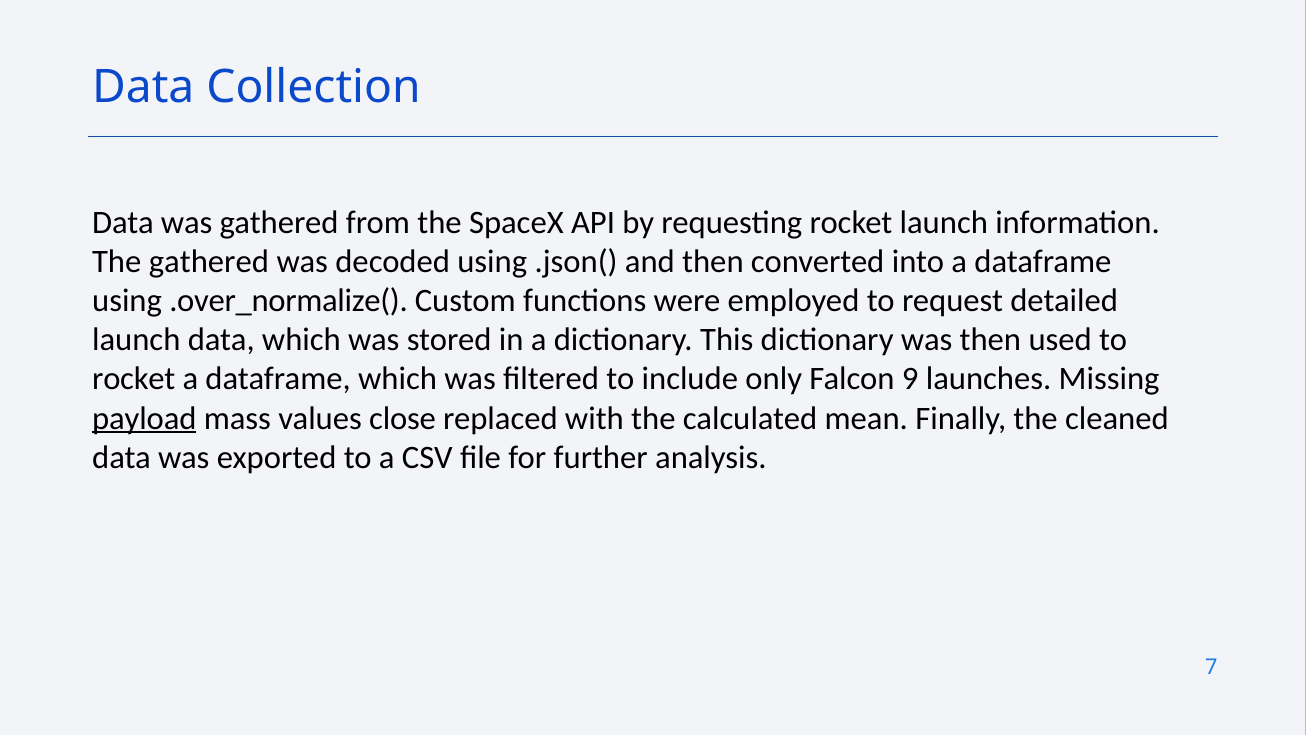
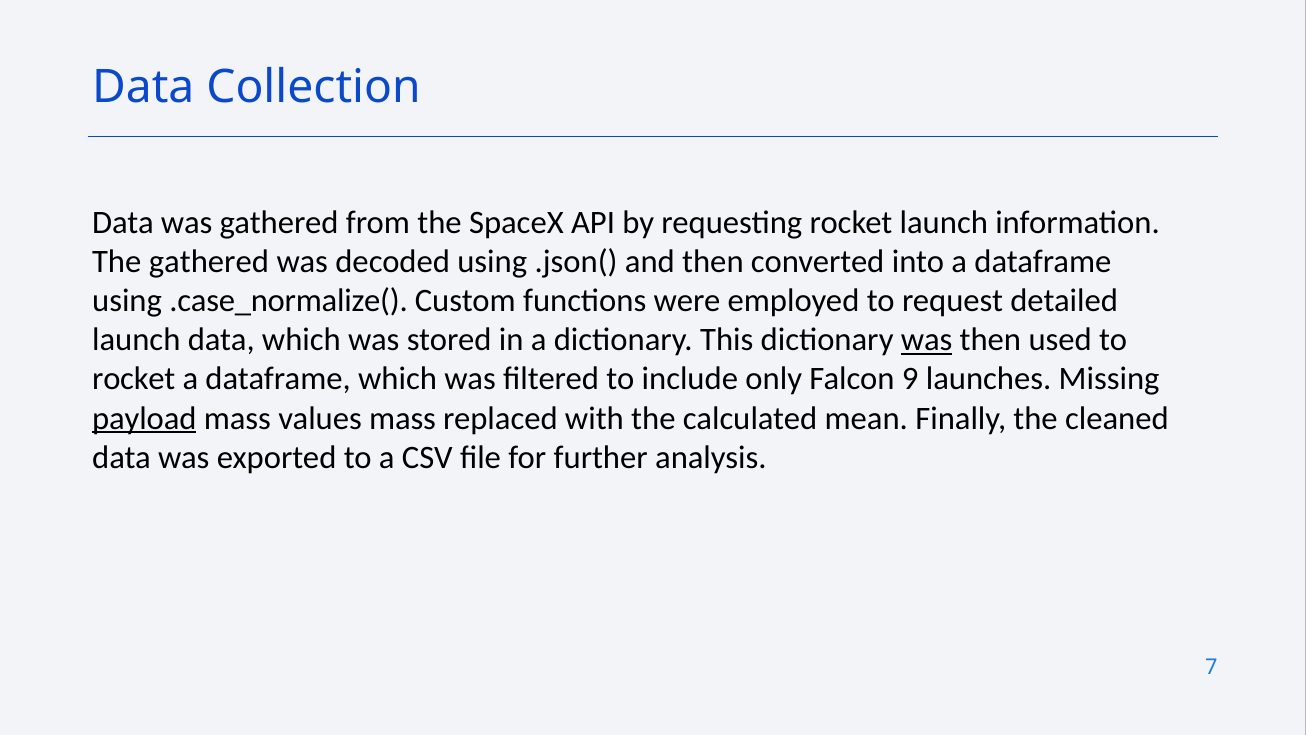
.over_normalize(: .over_normalize( -> .case_normalize(
was at (927, 340) underline: none -> present
values close: close -> mass
